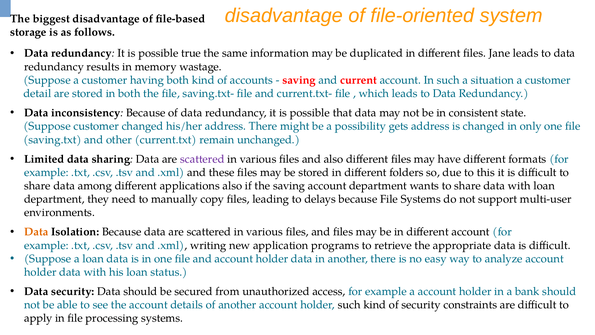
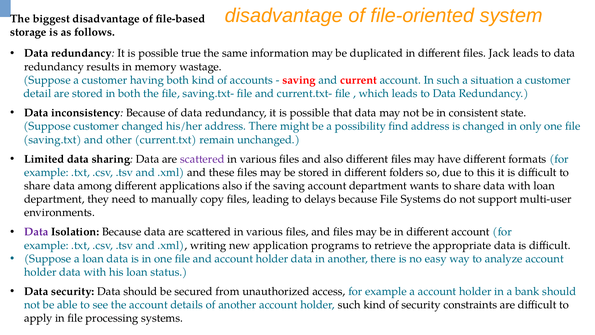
Jane: Jane -> Jack
gets: gets -> find
Data at (36, 232) colour: orange -> purple
